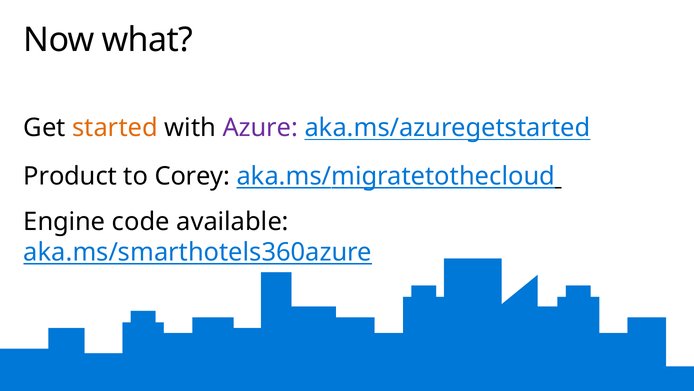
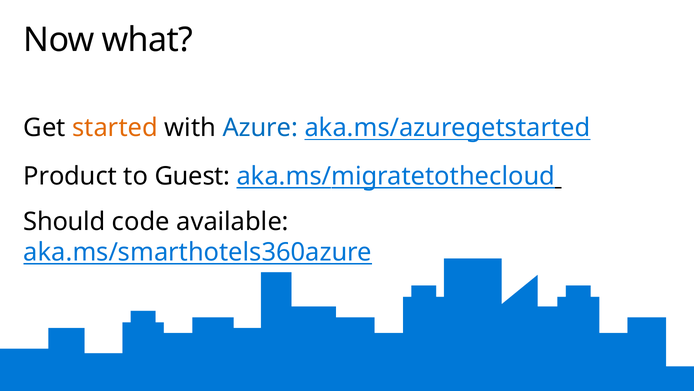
Azure colour: purple -> blue
Corey: Corey -> Guest
Engine: Engine -> Should
